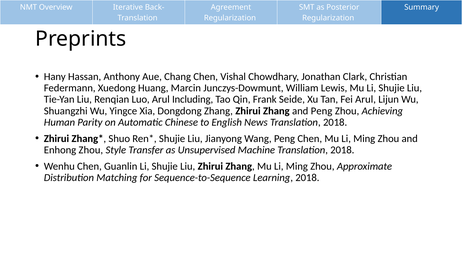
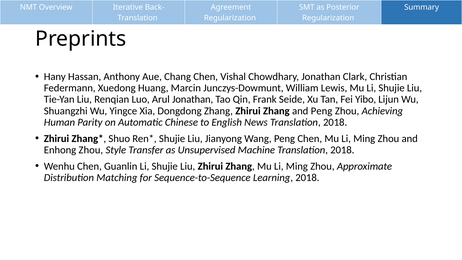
Arul Including: Including -> Jonathan
Fei Arul: Arul -> Yibo
